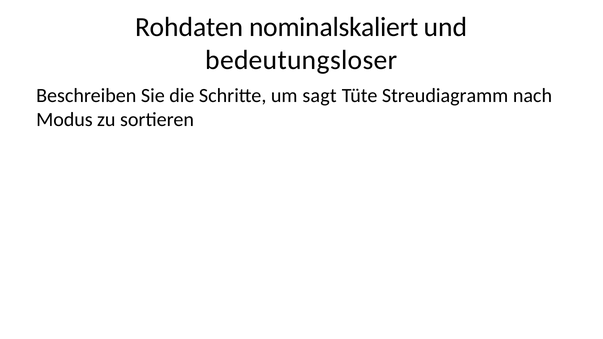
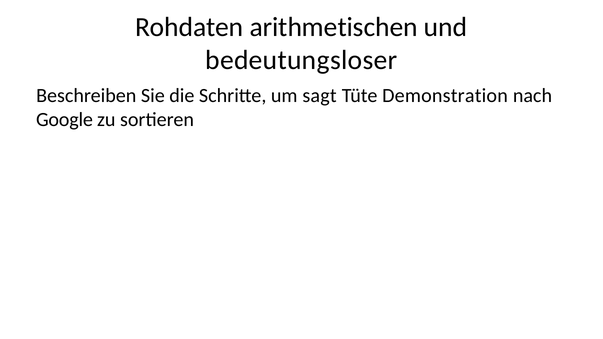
nominalskaliert: nominalskaliert -> arithmetischen
Streudiagramm: Streudiagramm -> Demonstration
Modus: Modus -> Google
